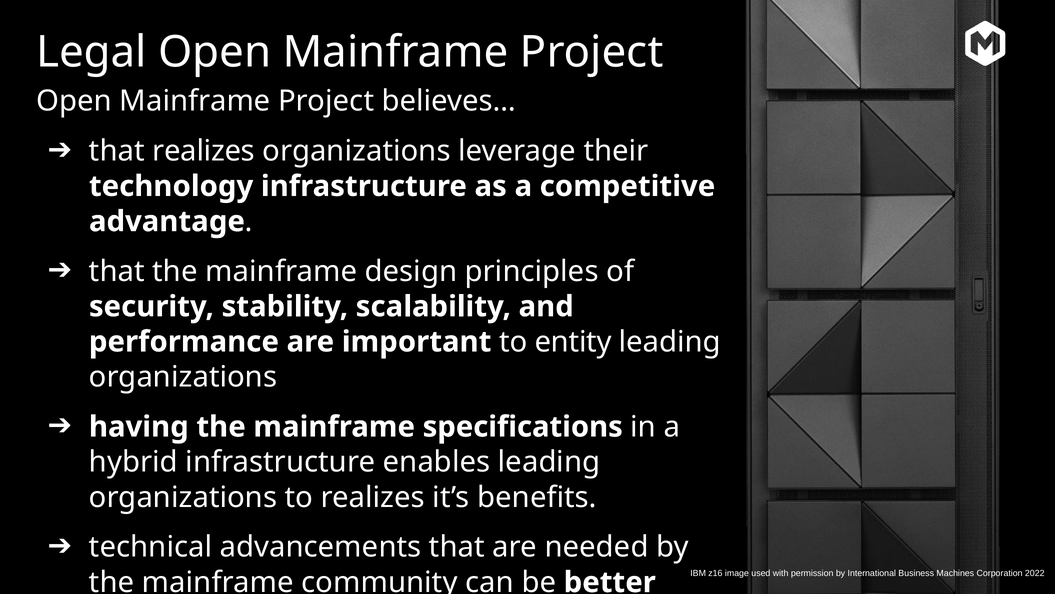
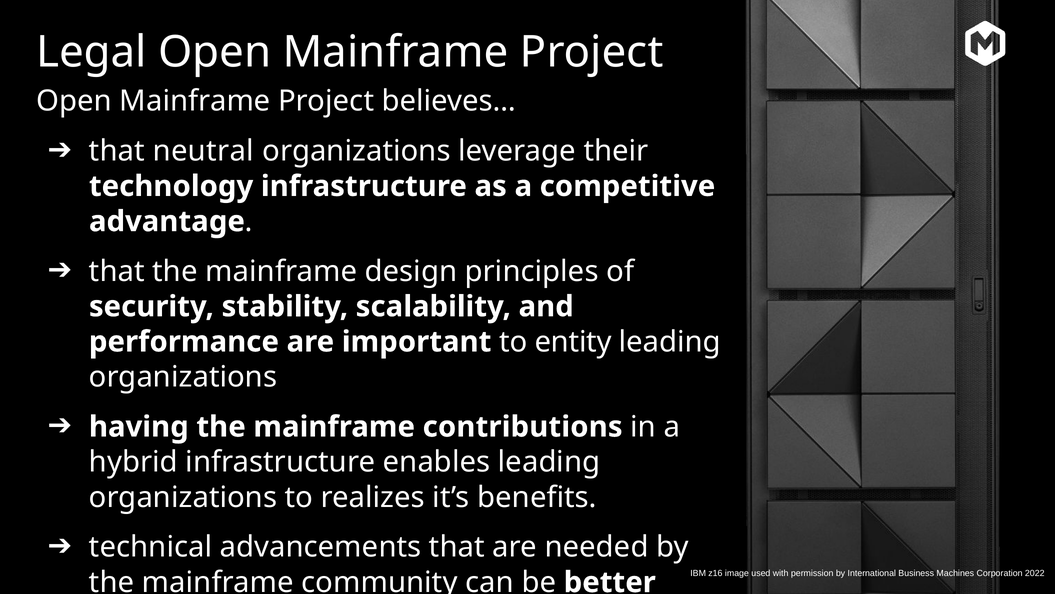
that realizes: realizes -> neutral
specifications: specifications -> contributions
